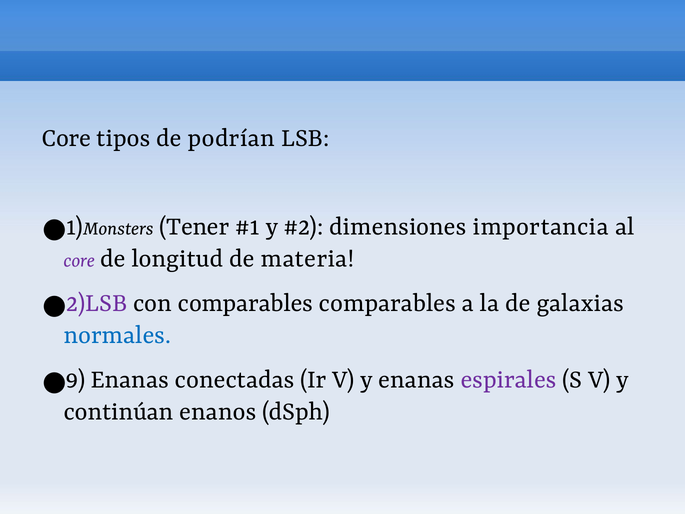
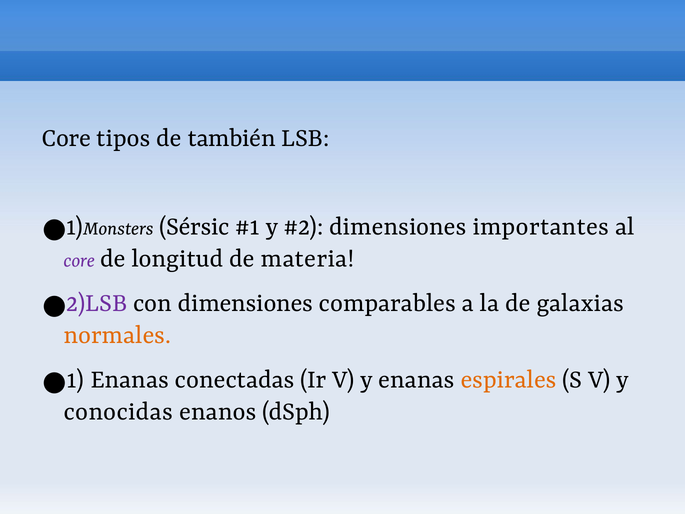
podrían: podrían -> también
Tener: Tener -> Sérsic
importancia: importancia -> importantes
con comparables: comparables -> dimensiones
normales colour: blue -> orange
9 at (76, 378): 9 -> 1
espirales colour: purple -> orange
continúan: continúan -> conocidas
